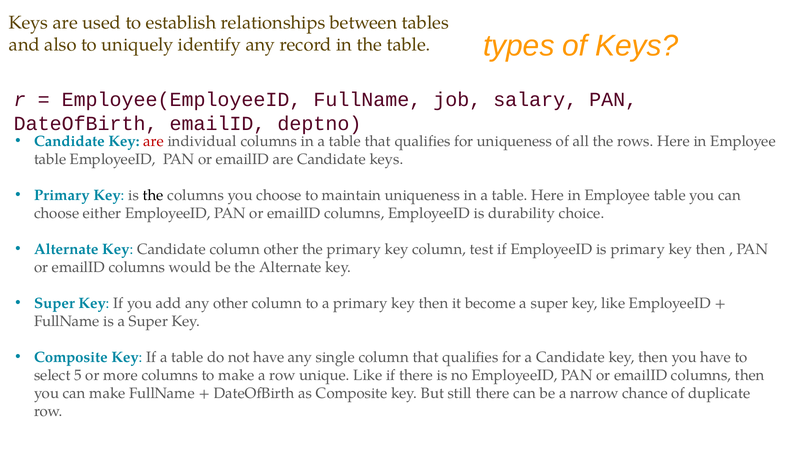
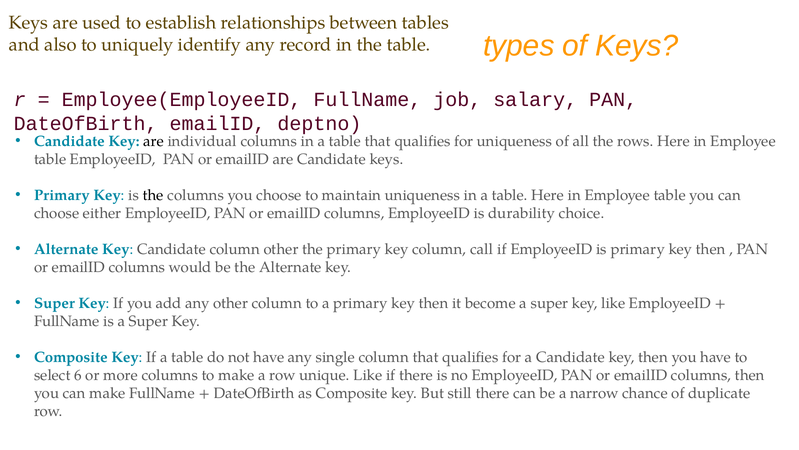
are at (154, 141) colour: red -> black
test: test -> call
5: 5 -> 6
